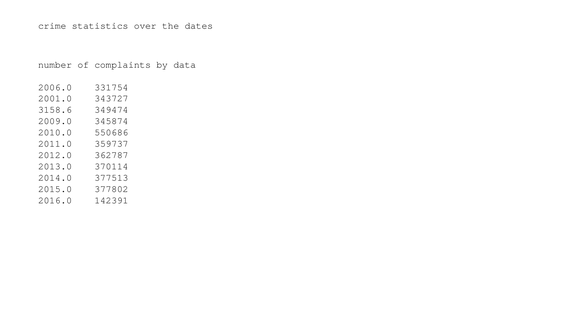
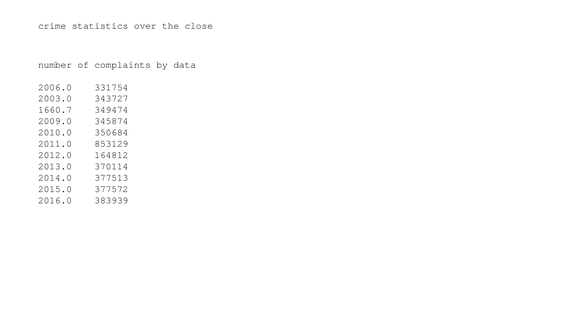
dates: dates -> close
2001.0: 2001.0 -> 2003.0
3158.6: 3158.6 -> 1660.7
550686: 550686 -> 350684
359737: 359737 -> 853129
362787: 362787 -> 164812
377802: 377802 -> 377572
142391: 142391 -> 383939
